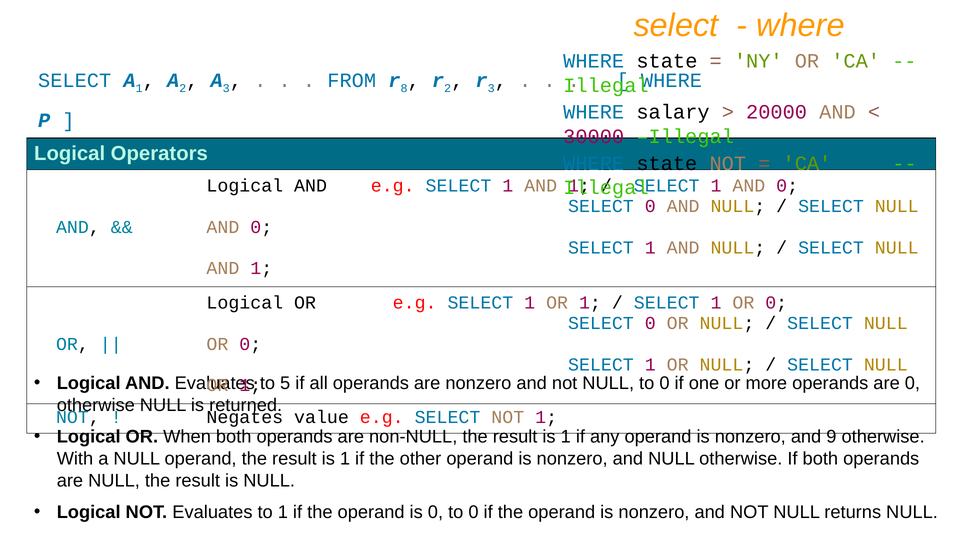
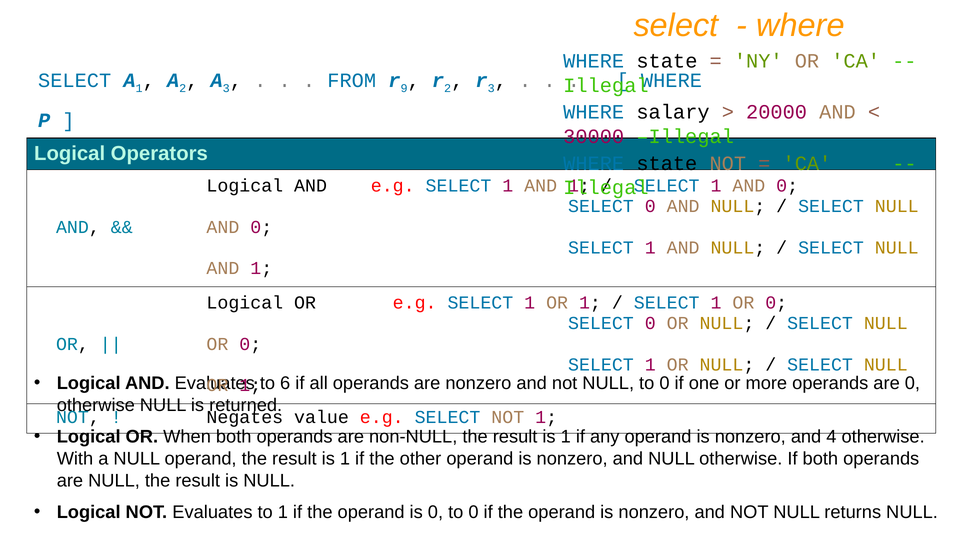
8: 8 -> 9
5: 5 -> 6
9: 9 -> 4
